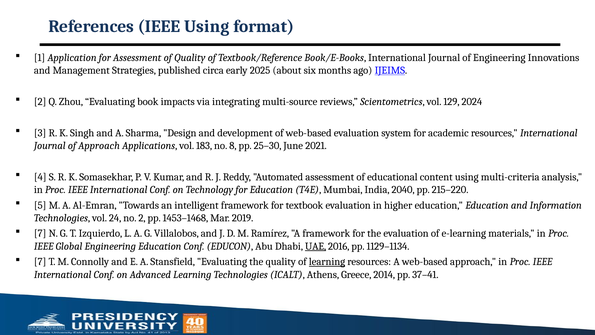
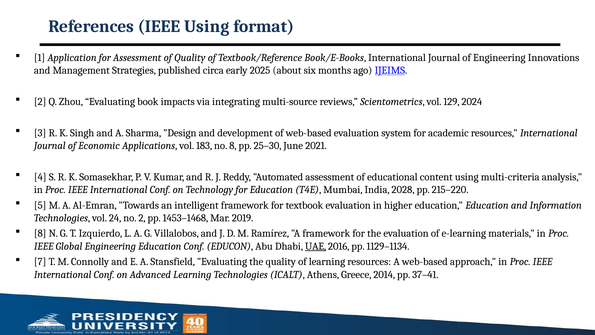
of Approach: Approach -> Economic
2040: 2040 -> 2028
7 at (40, 233): 7 -> 8
learning at (327, 262) underline: present -> none
